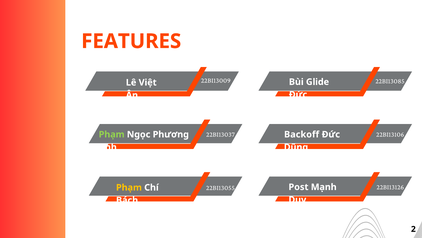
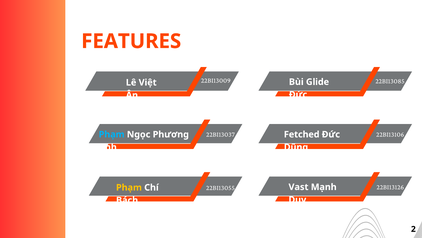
Phạm at (112, 134) colour: light green -> light blue
Backoff: Backoff -> Fetched
Post: Post -> Vast
